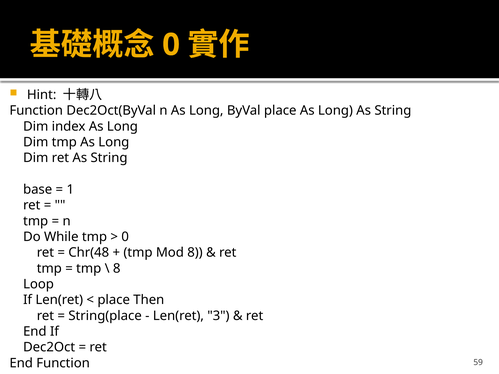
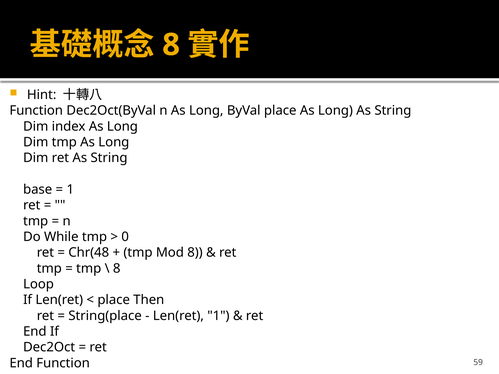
0 at (171, 45): 0 -> 8
Len(ret 3: 3 -> 1
